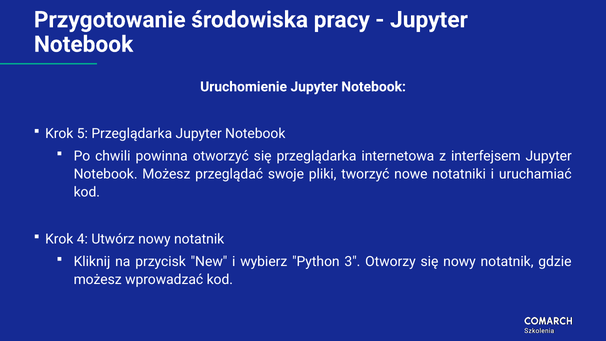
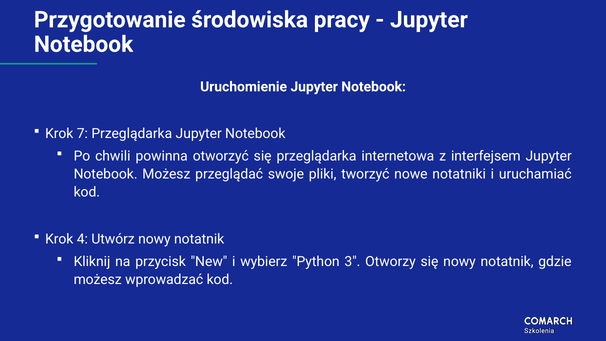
5: 5 -> 7
